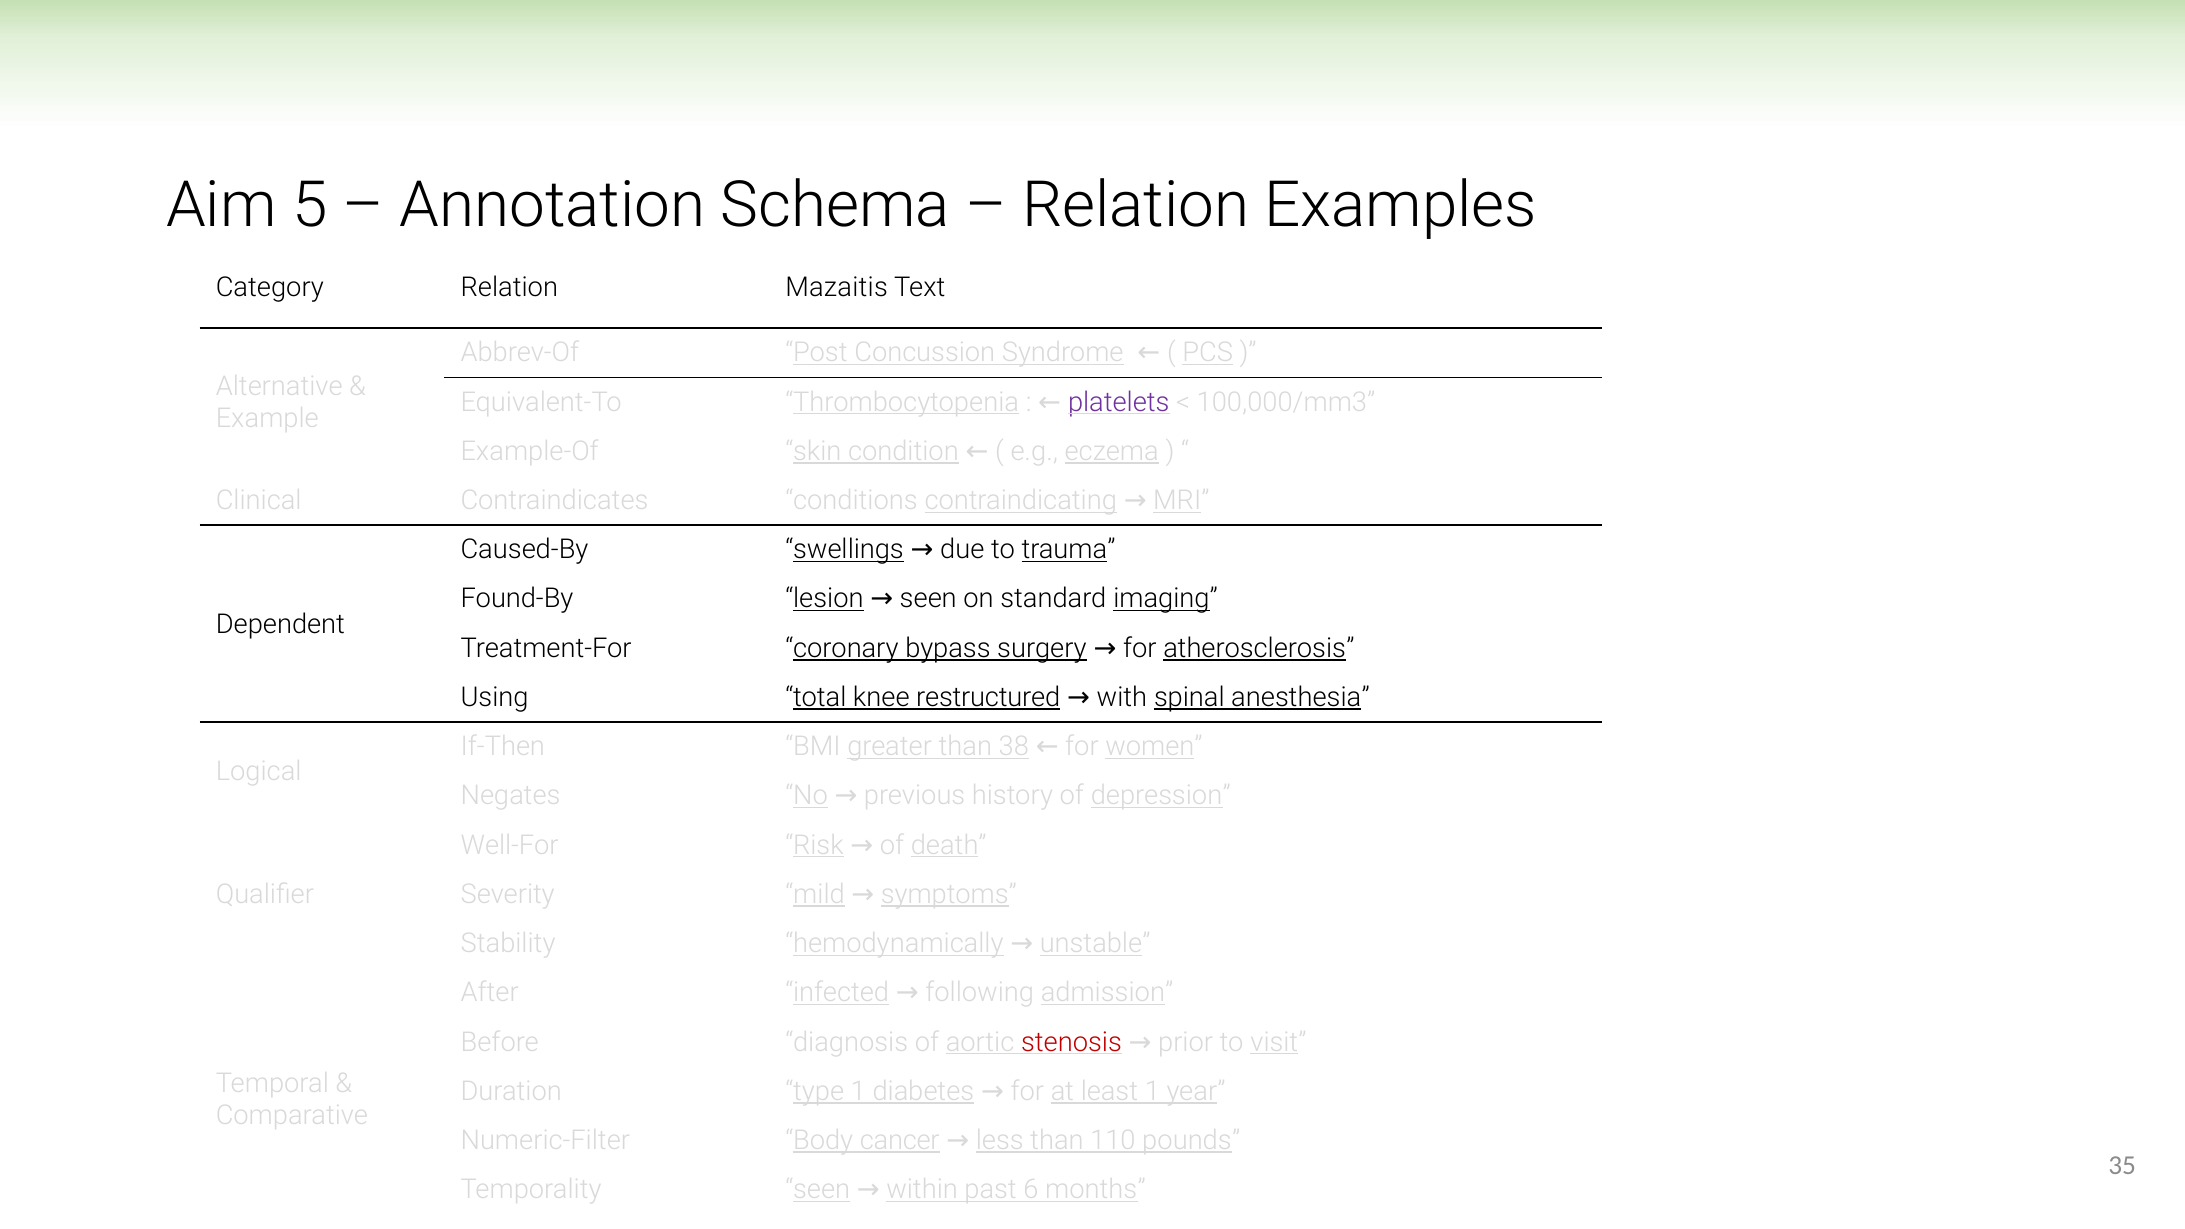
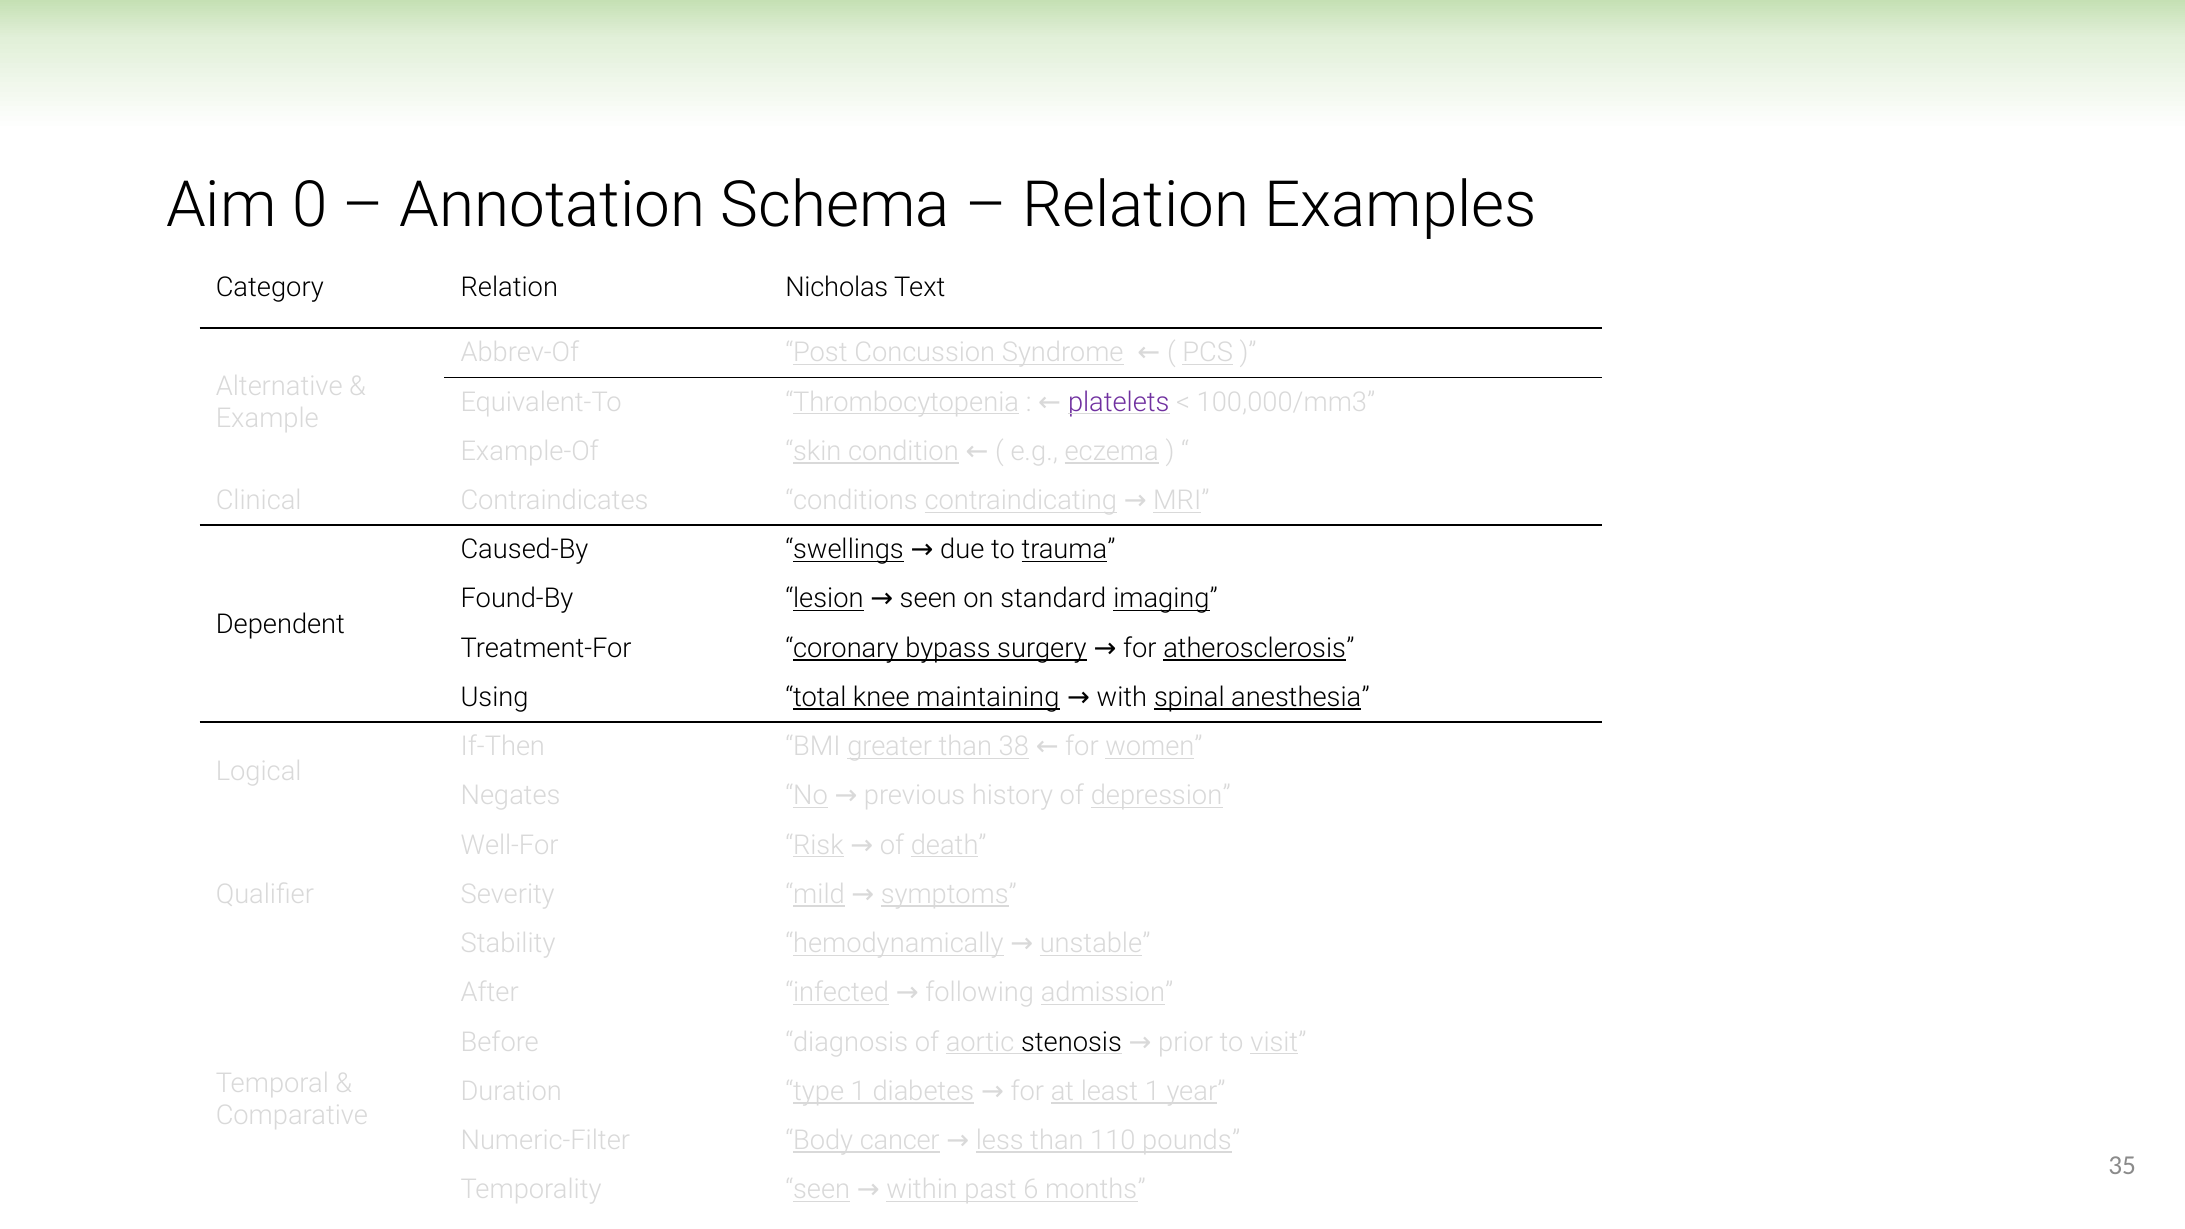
5: 5 -> 0
Mazaitis: Mazaitis -> Nicholas
restructured: restructured -> maintaining
stenosis colour: red -> black
